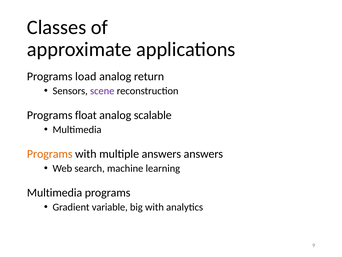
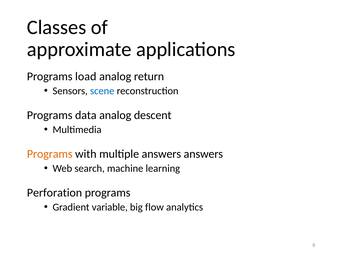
scene colour: purple -> blue
float: float -> data
scalable: scalable -> descent
Multimedia at (55, 192): Multimedia -> Perforation
big with: with -> flow
